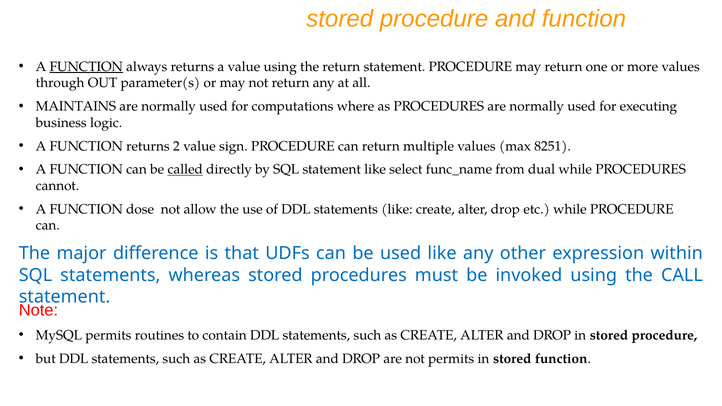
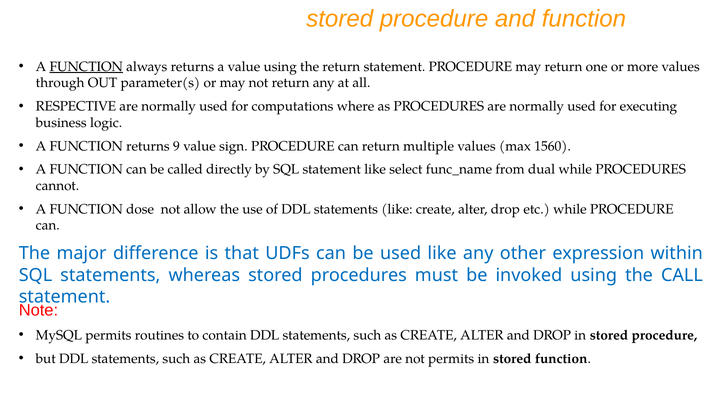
MAINTAINS: MAINTAINS -> RESPECTIVE
2: 2 -> 9
8251: 8251 -> 1560
called underline: present -> none
